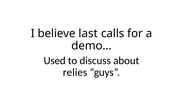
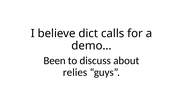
last: last -> dict
Used: Used -> Been
